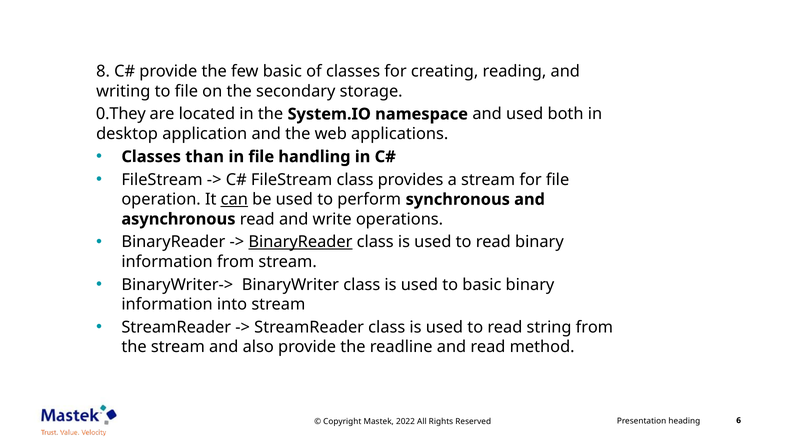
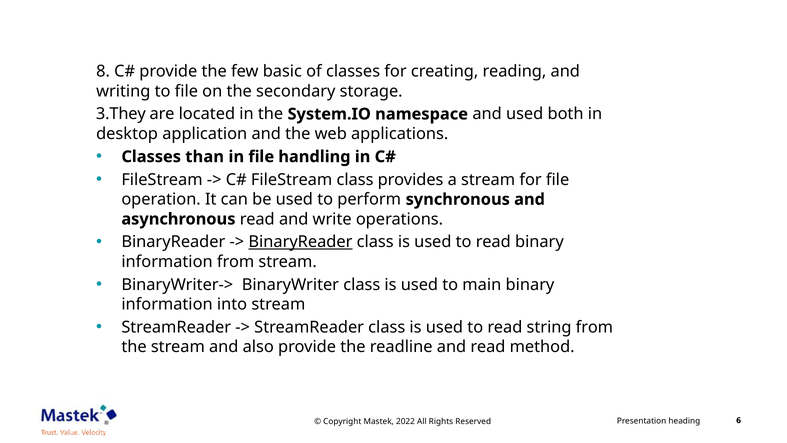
0.They: 0.They -> 3.They
can underline: present -> none
to basic: basic -> main
